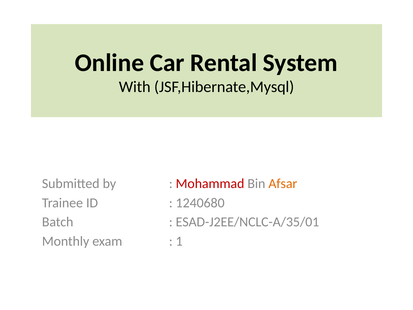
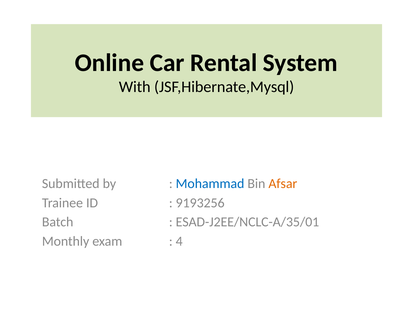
Mohammad colour: red -> blue
1240680: 1240680 -> 9193256
1: 1 -> 4
